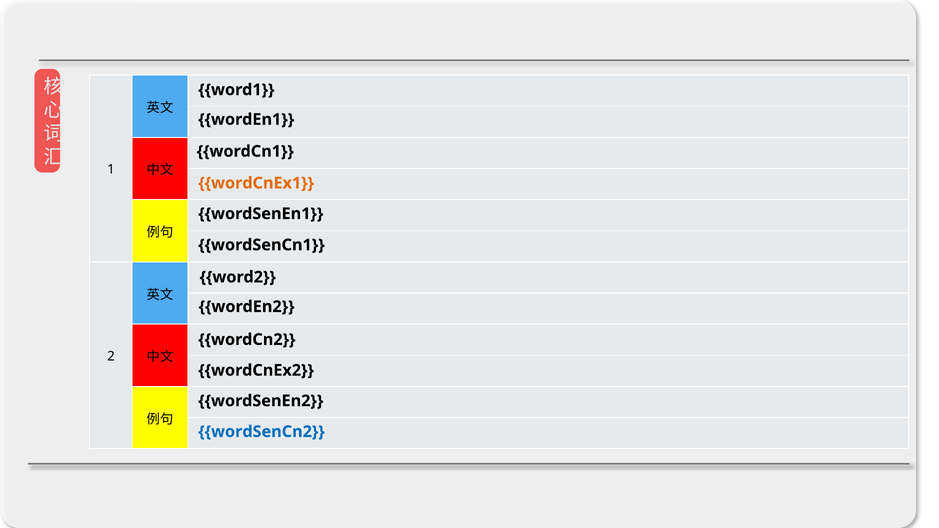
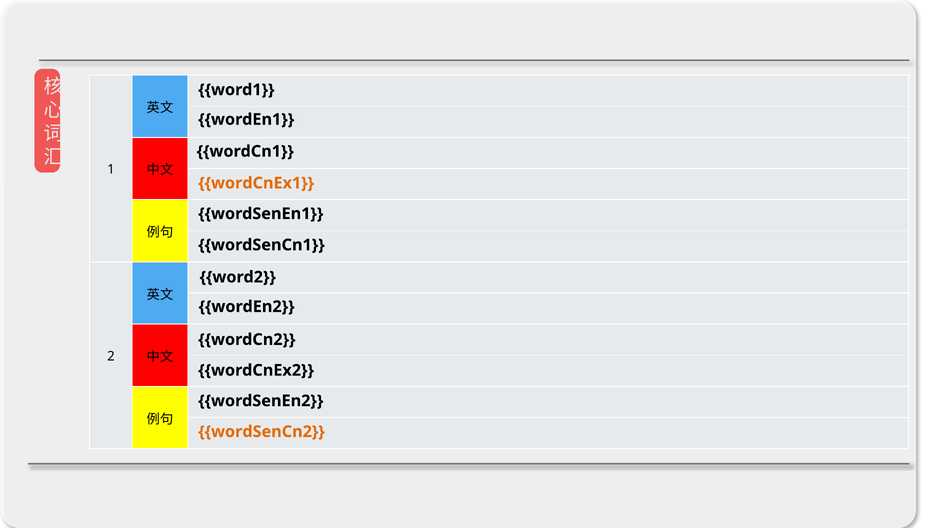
wordSenCn2 colour: blue -> orange
